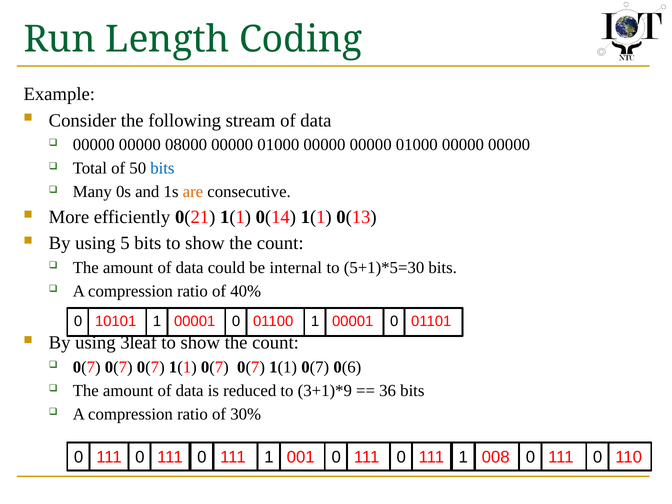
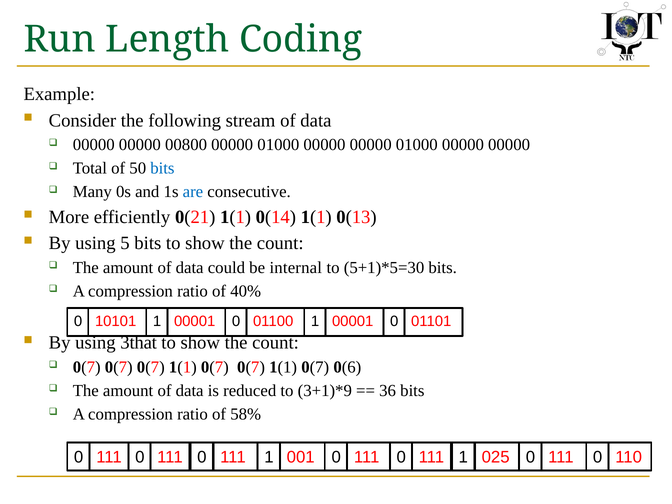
08000: 08000 -> 00800
are colour: orange -> blue
3leaf: 3leaf -> 3that
30%: 30% -> 58%
008: 008 -> 025
